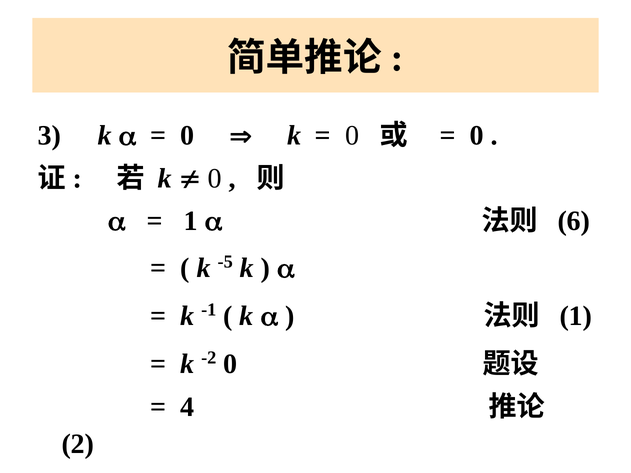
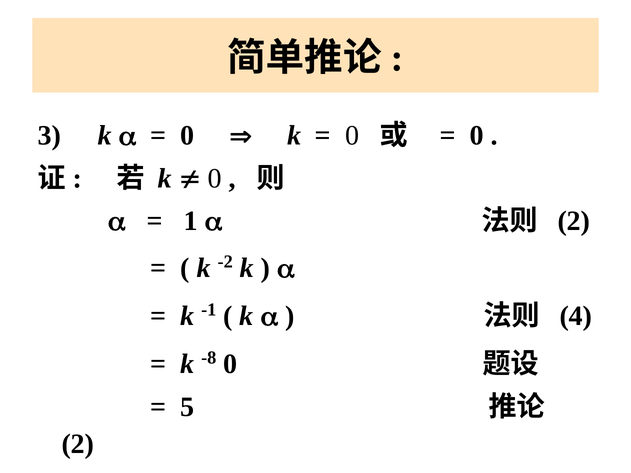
6 at (574, 221): 6 -> 2
-5: -5 -> -2
1 at (576, 316): 1 -> 4
-2: -2 -> -8
4: 4 -> 5
